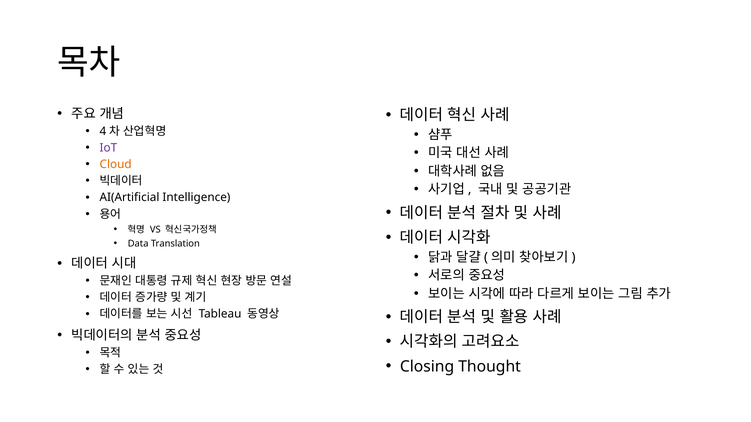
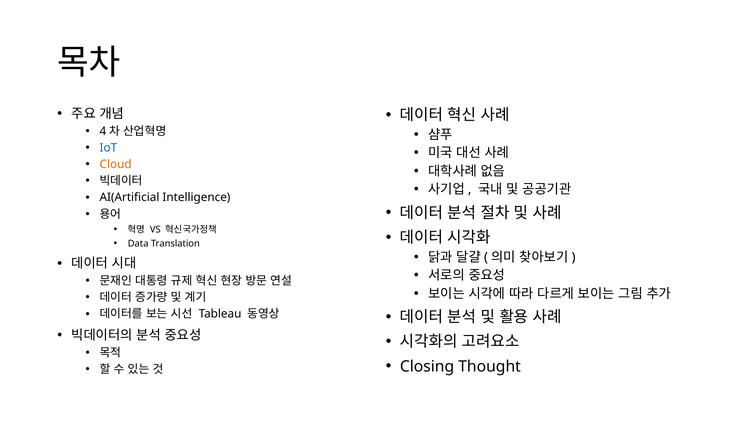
IoT colour: purple -> blue
